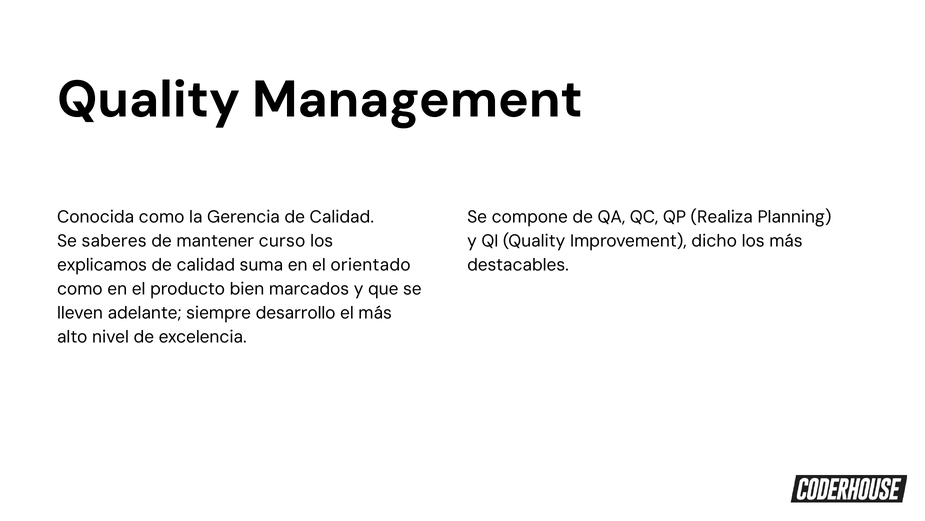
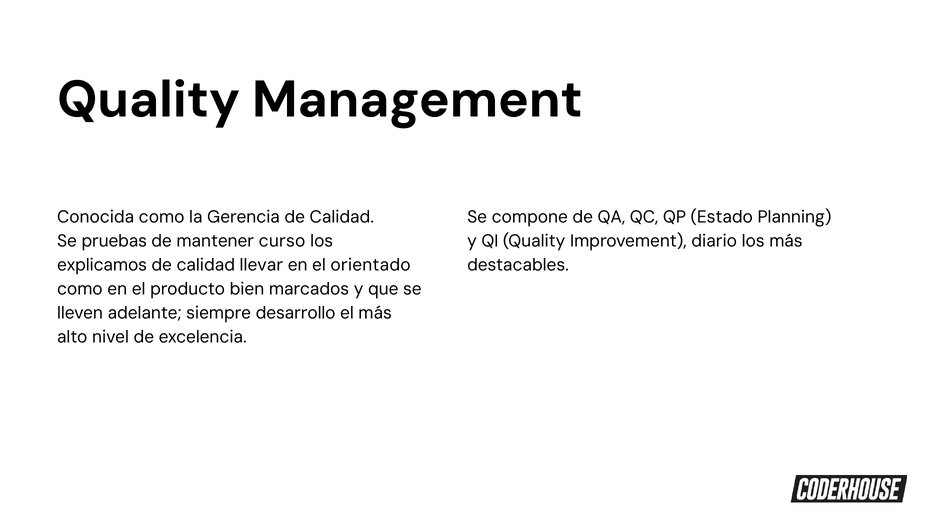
Realiza: Realiza -> Estado
saberes: saberes -> pruebas
dicho: dicho -> diario
suma: suma -> llevar
